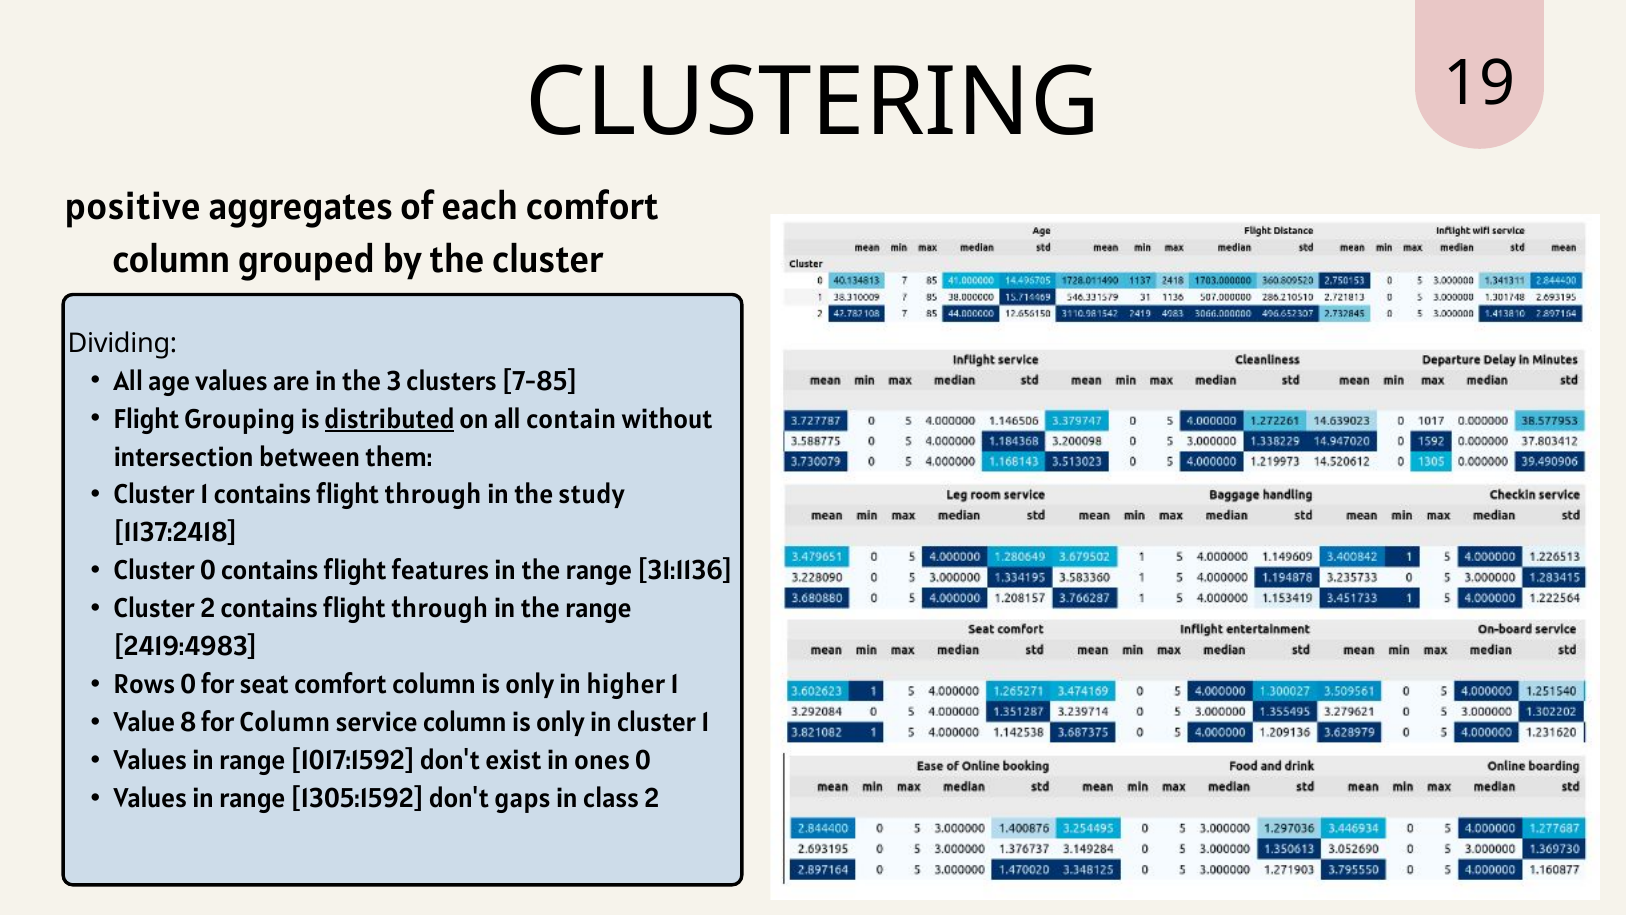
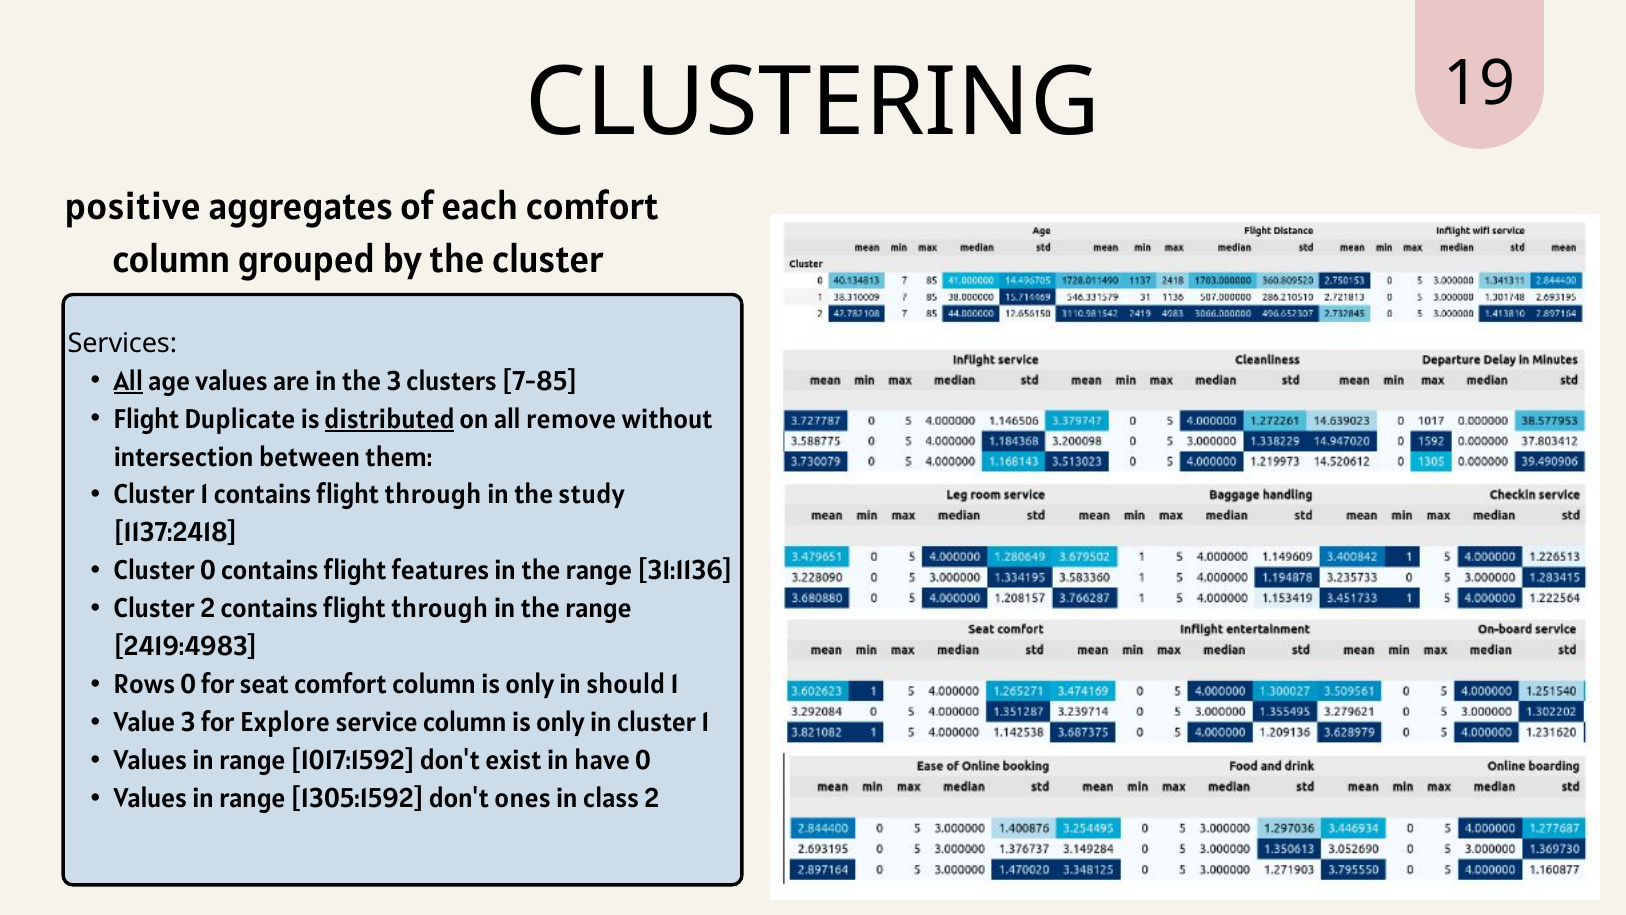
Dividing: Dividing -> Services
All at (128, 381) underline: none -> present
Grouping: Grouping -> Duplicate
contain: contain -> remove
higher: higher -> should
Value 8: 8 -> 3
for Column: Column -> Explore
ones: ones -> have
gaps: gaps -> ones
